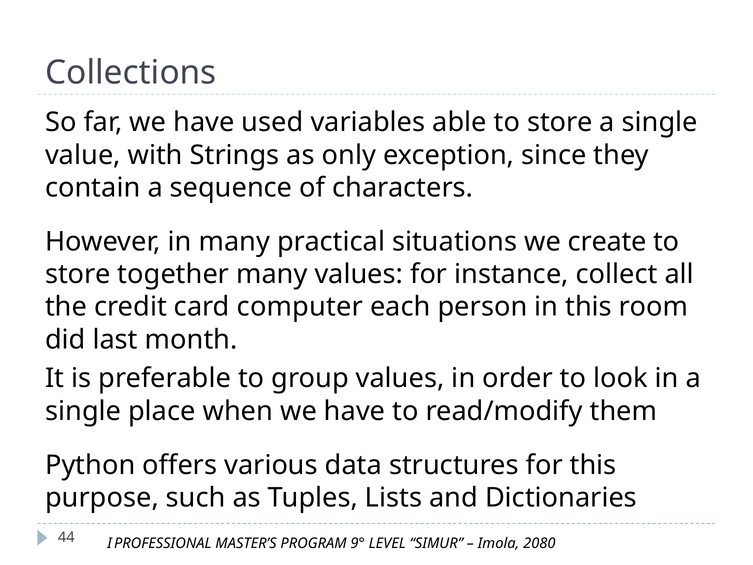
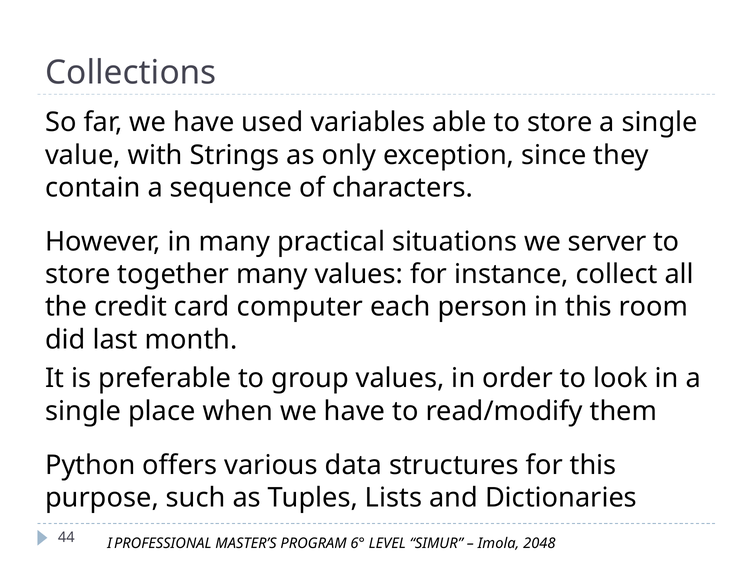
create: create -> server
9°: 9° -> 6°
2080: 2080 -> 2048
